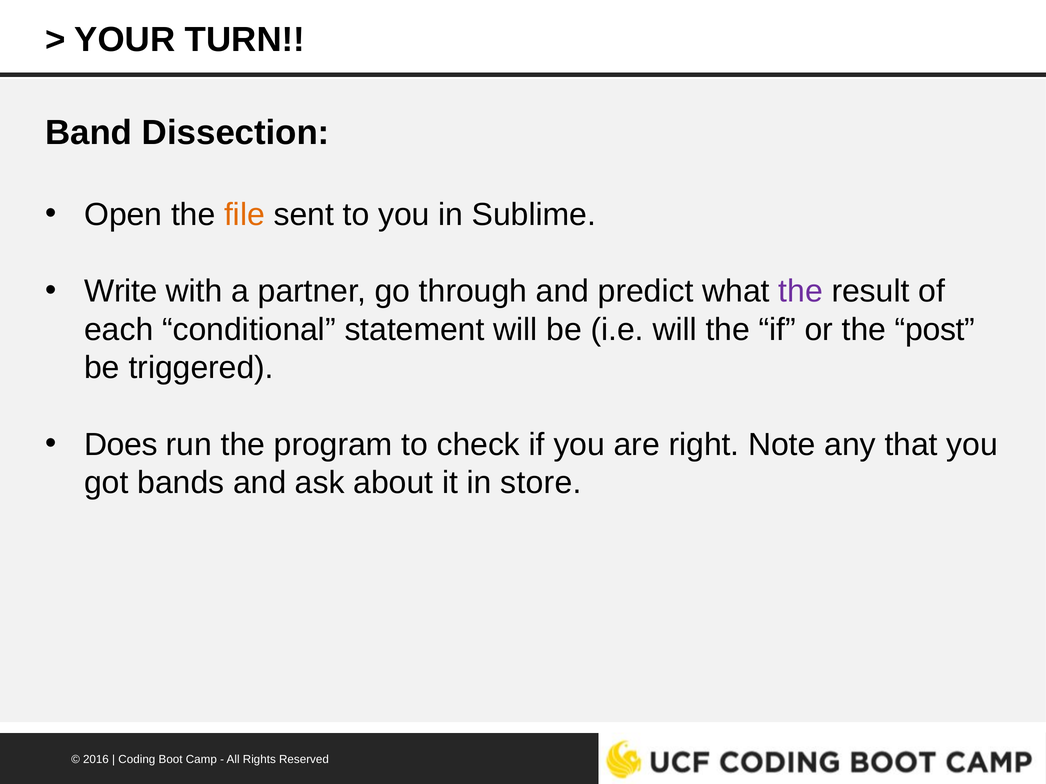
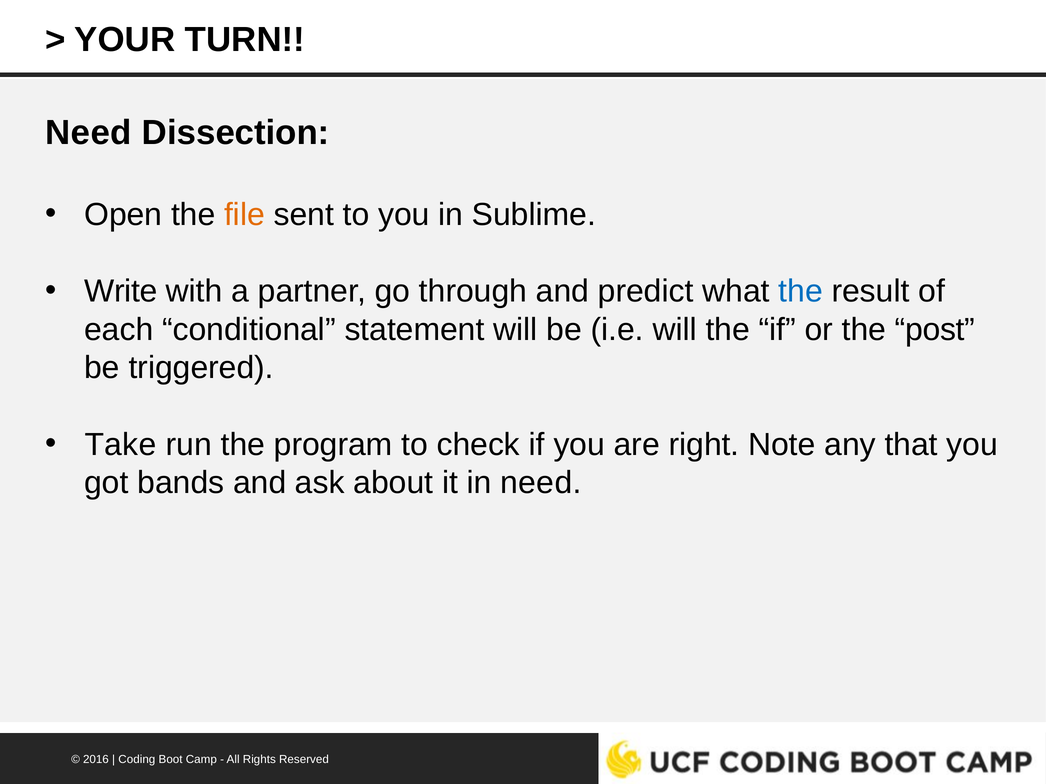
Band at (89, 133): Band -> Need
the at (801, 291) colour: purple -> blue
Does: Does -> Take
in store: store -> need
